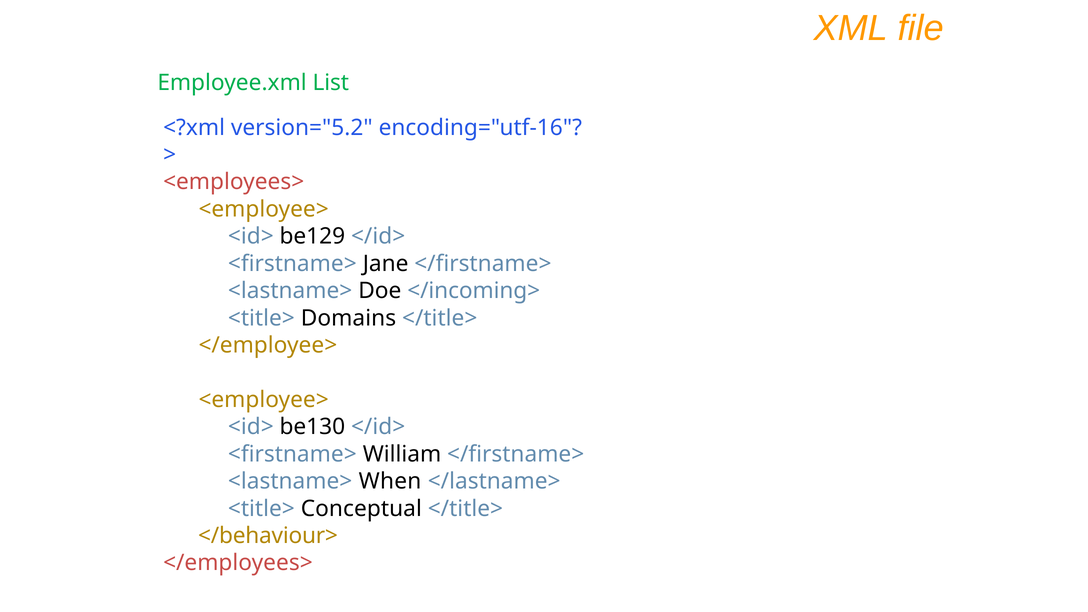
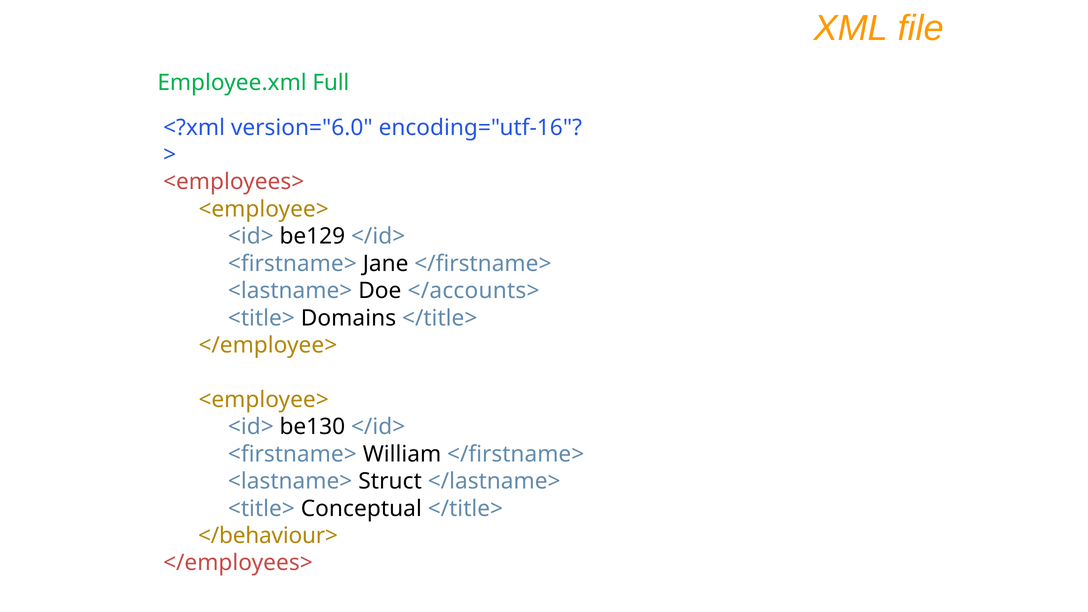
List: List -> Full
version="5.2: version="5.2 -> version="6.0
</incoming>: </incoming> -> </accounts>
When: When -> Struct
